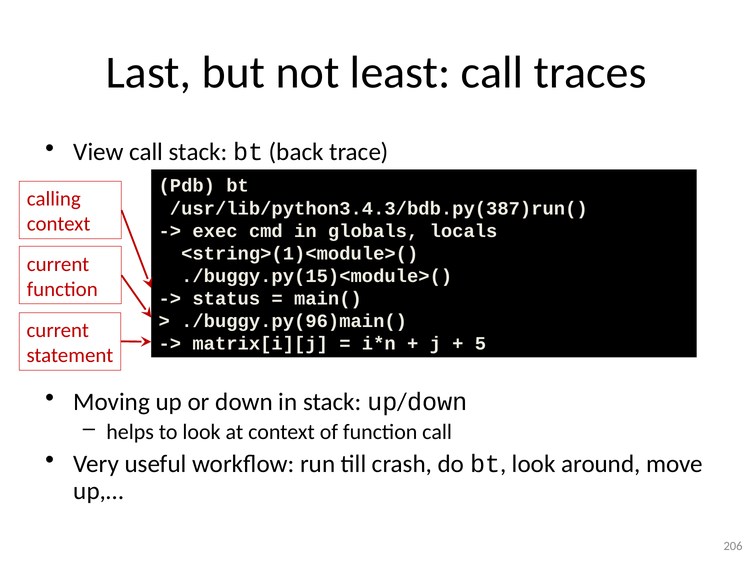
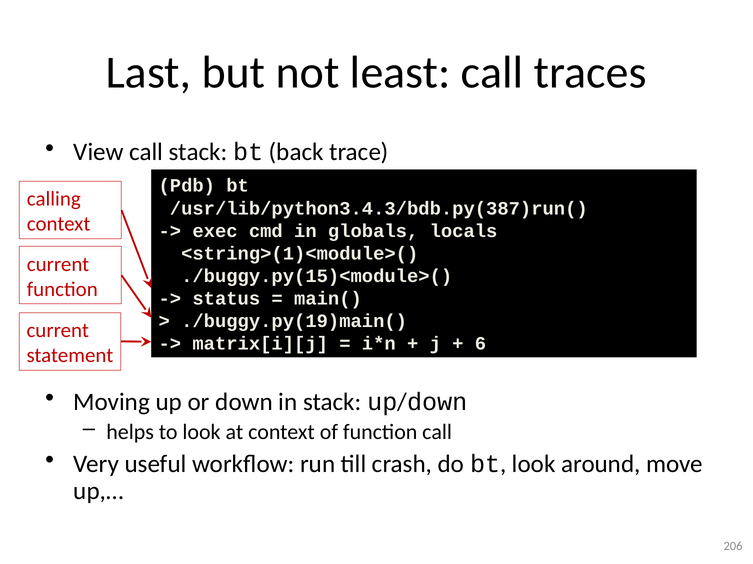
./buggy.py(96)main(: ./buggy.py(96)main( -> ./buggy.py(19)main(
5: 5 -> 6
